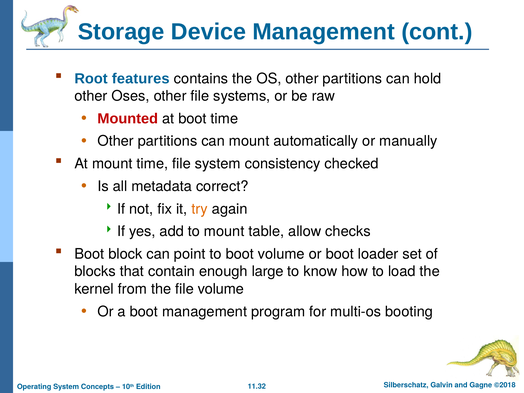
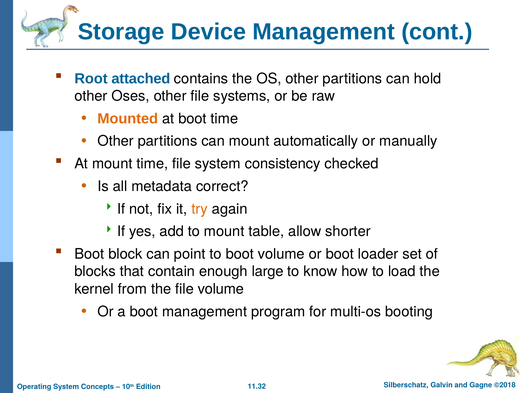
features: features -> attached
Mounted colour: red -> orange
checks: checks -> shorter
